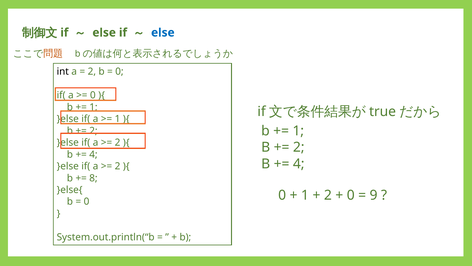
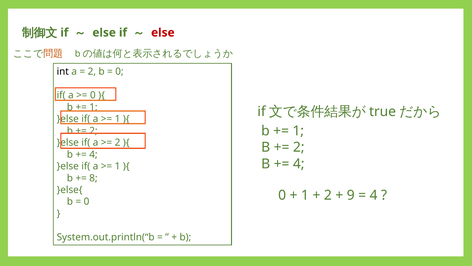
else at (163, 33) colour: blue -> red
2 at (117, 166): 2 -> 1
0 at (351, 195): 0 -> 9
9 at (374, 195): 9 -> 4
